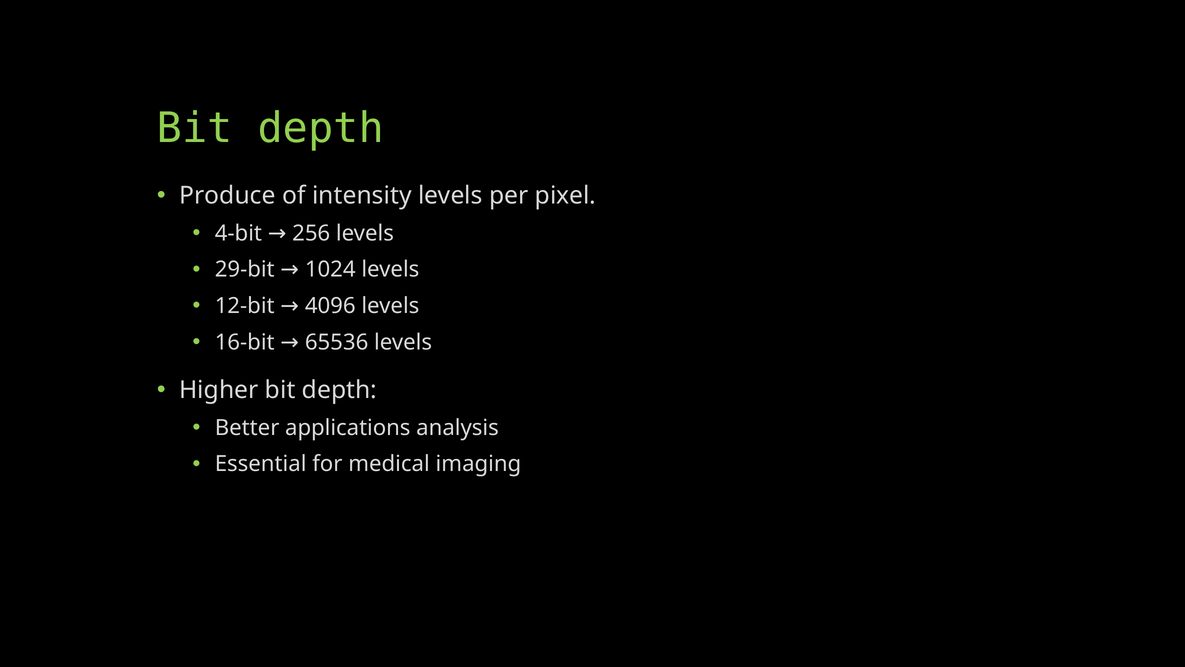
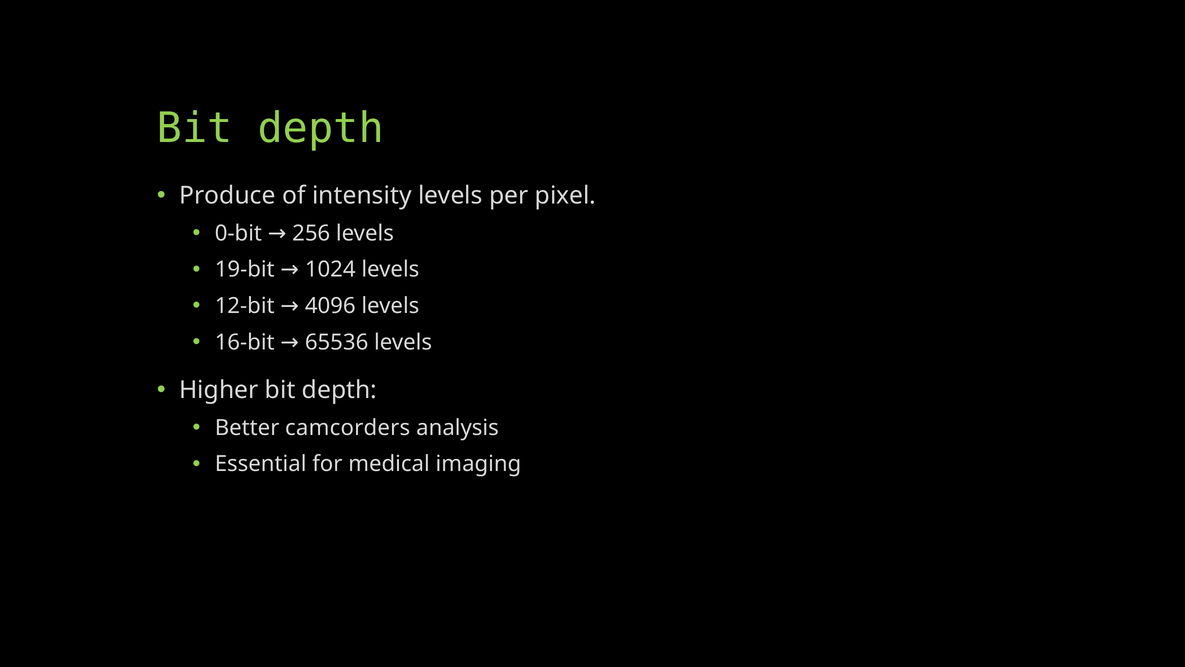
4-bit: 4-bit -> 0-bit
29-bit: 29-bit -> 19-bit
applications: applications -> camcorders
